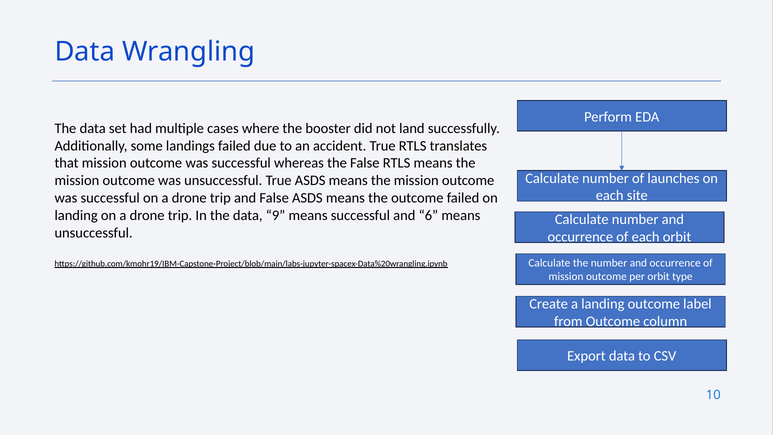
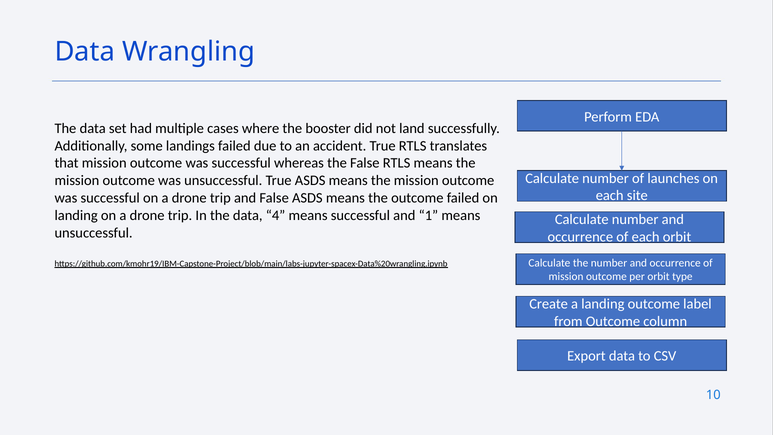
9: 9 -> 4
6: 6 -> 1
